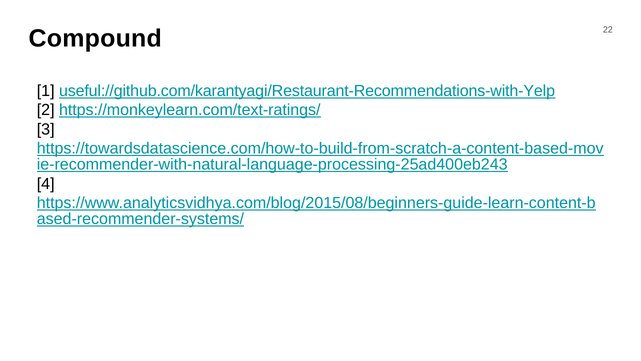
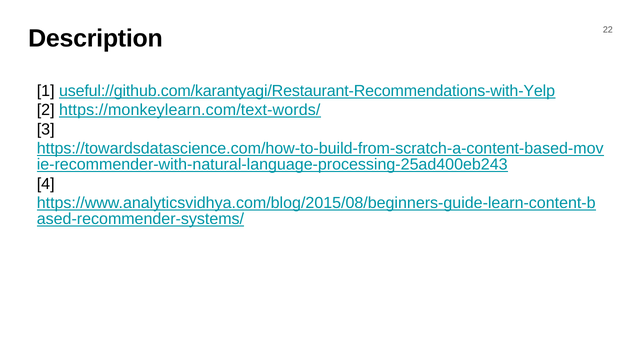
Compound: Compound -> Description
https://monkeylearn.com/text-ratings/: https://monkeylearn.com/text-ratings/ -> https://monkeylearn.com/text-words/
